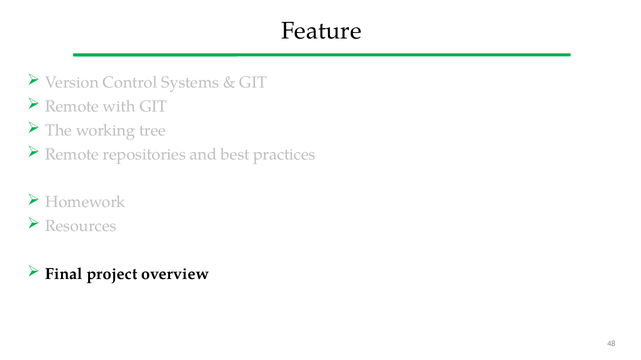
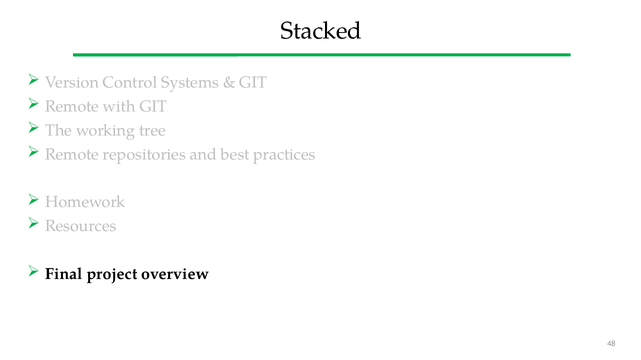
Feature: Feature -> Stacked
